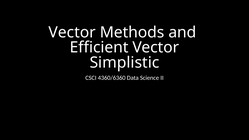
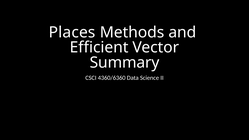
Vector at (72, 32): Vector -> Places
Simplistic: Simplistic -> Summary
